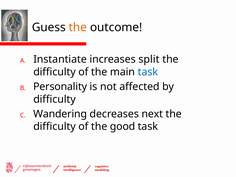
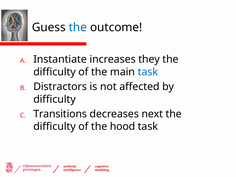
the at (78, 27) colour: orange -> blue
split: split -> they
Personality: Personality -> Distractors
Wandering: Wandering -> Transitions
good: good -> hood
